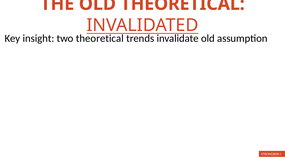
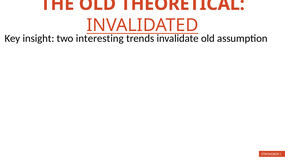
two theoretical: theoretical -> interesting
